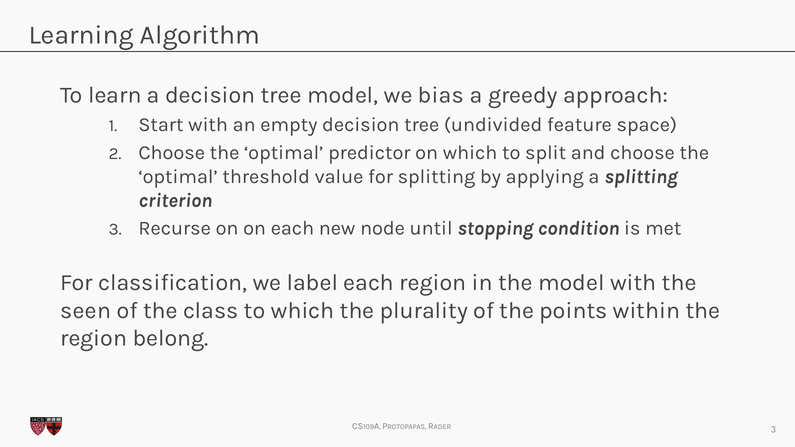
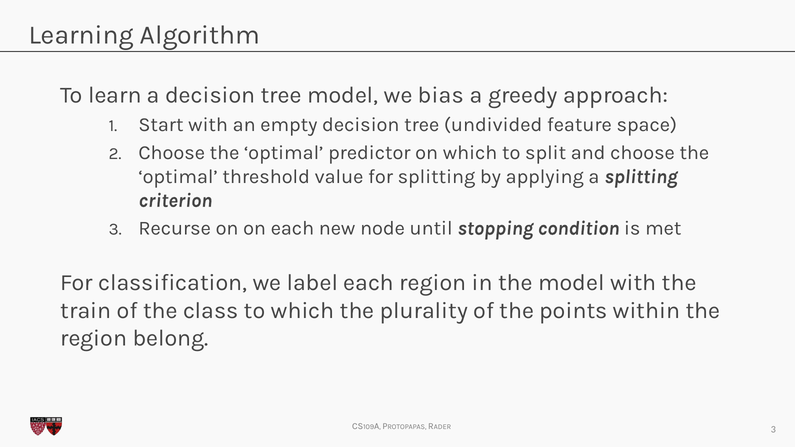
seen: seen -> train
